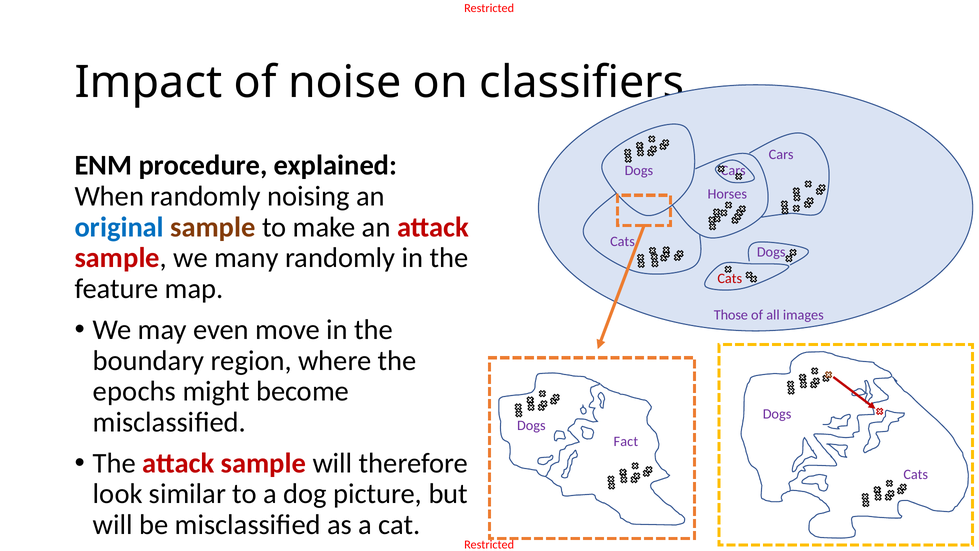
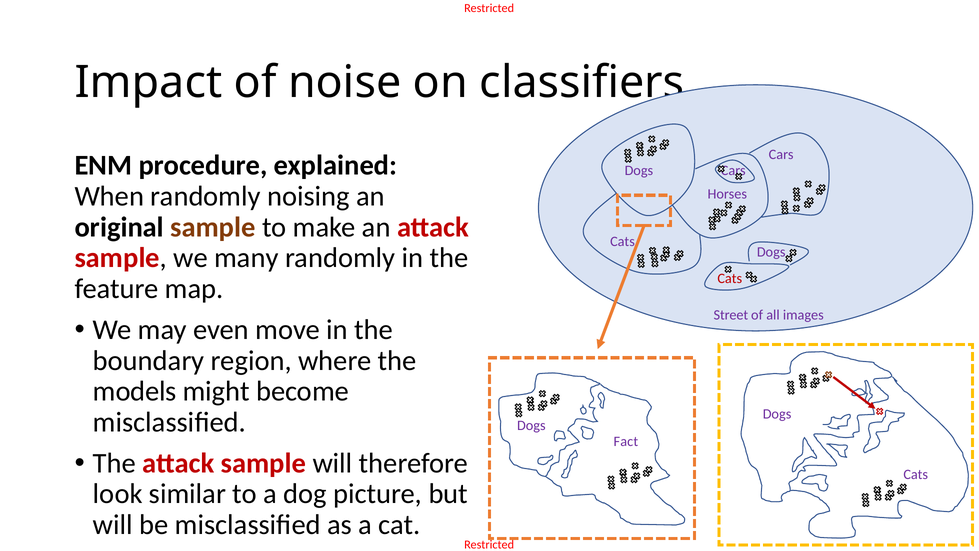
original colour: blue -> black
Those: Those -> Street
epochs: epochs -> models
